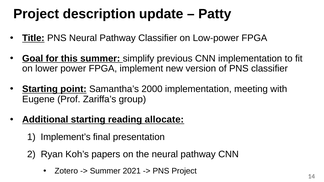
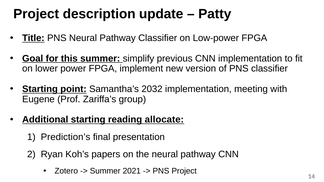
2000: 2000 -> 2032
Implement’s: Implement’s -> Prediction’s
